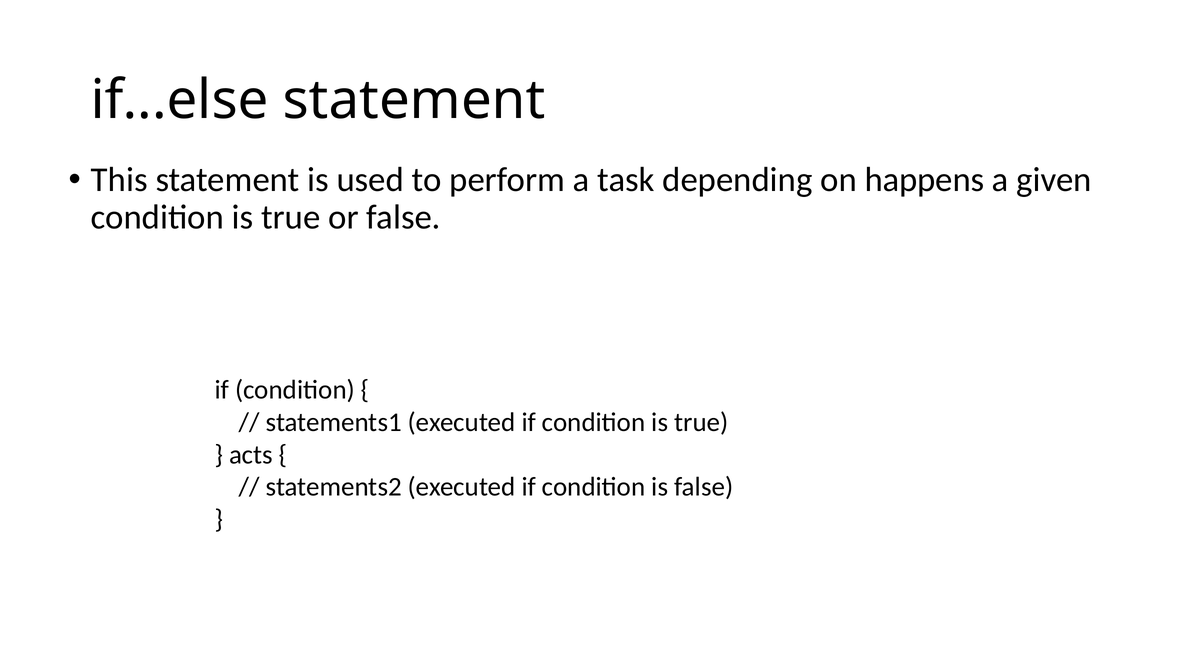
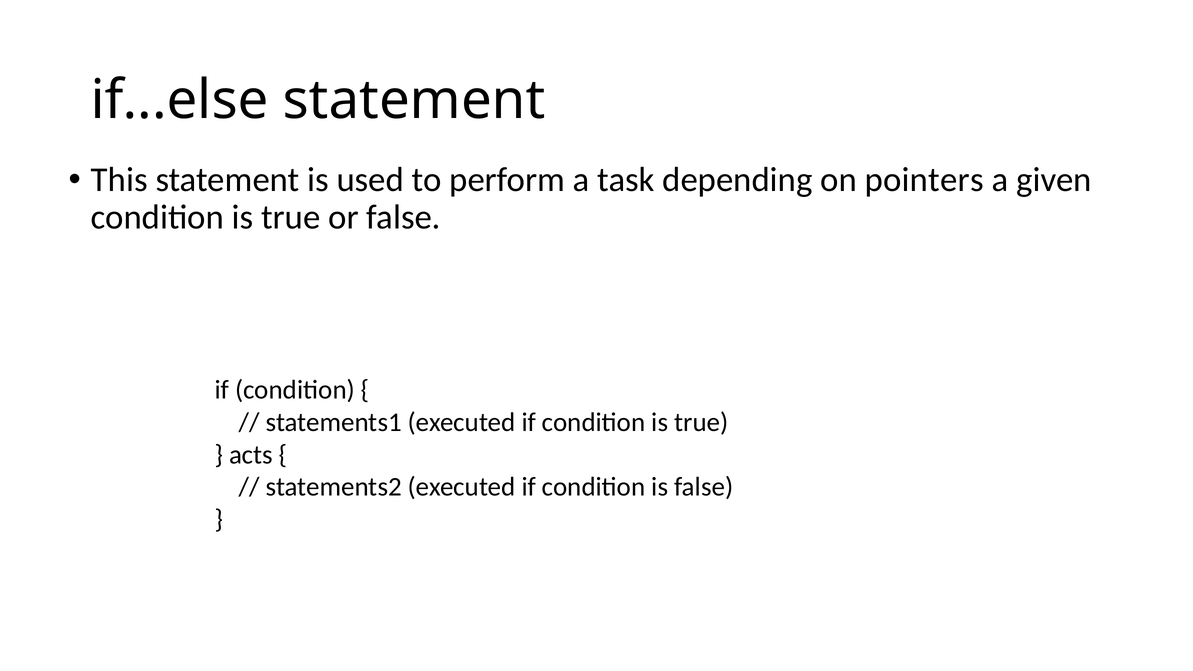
happens: happens -> pointers
